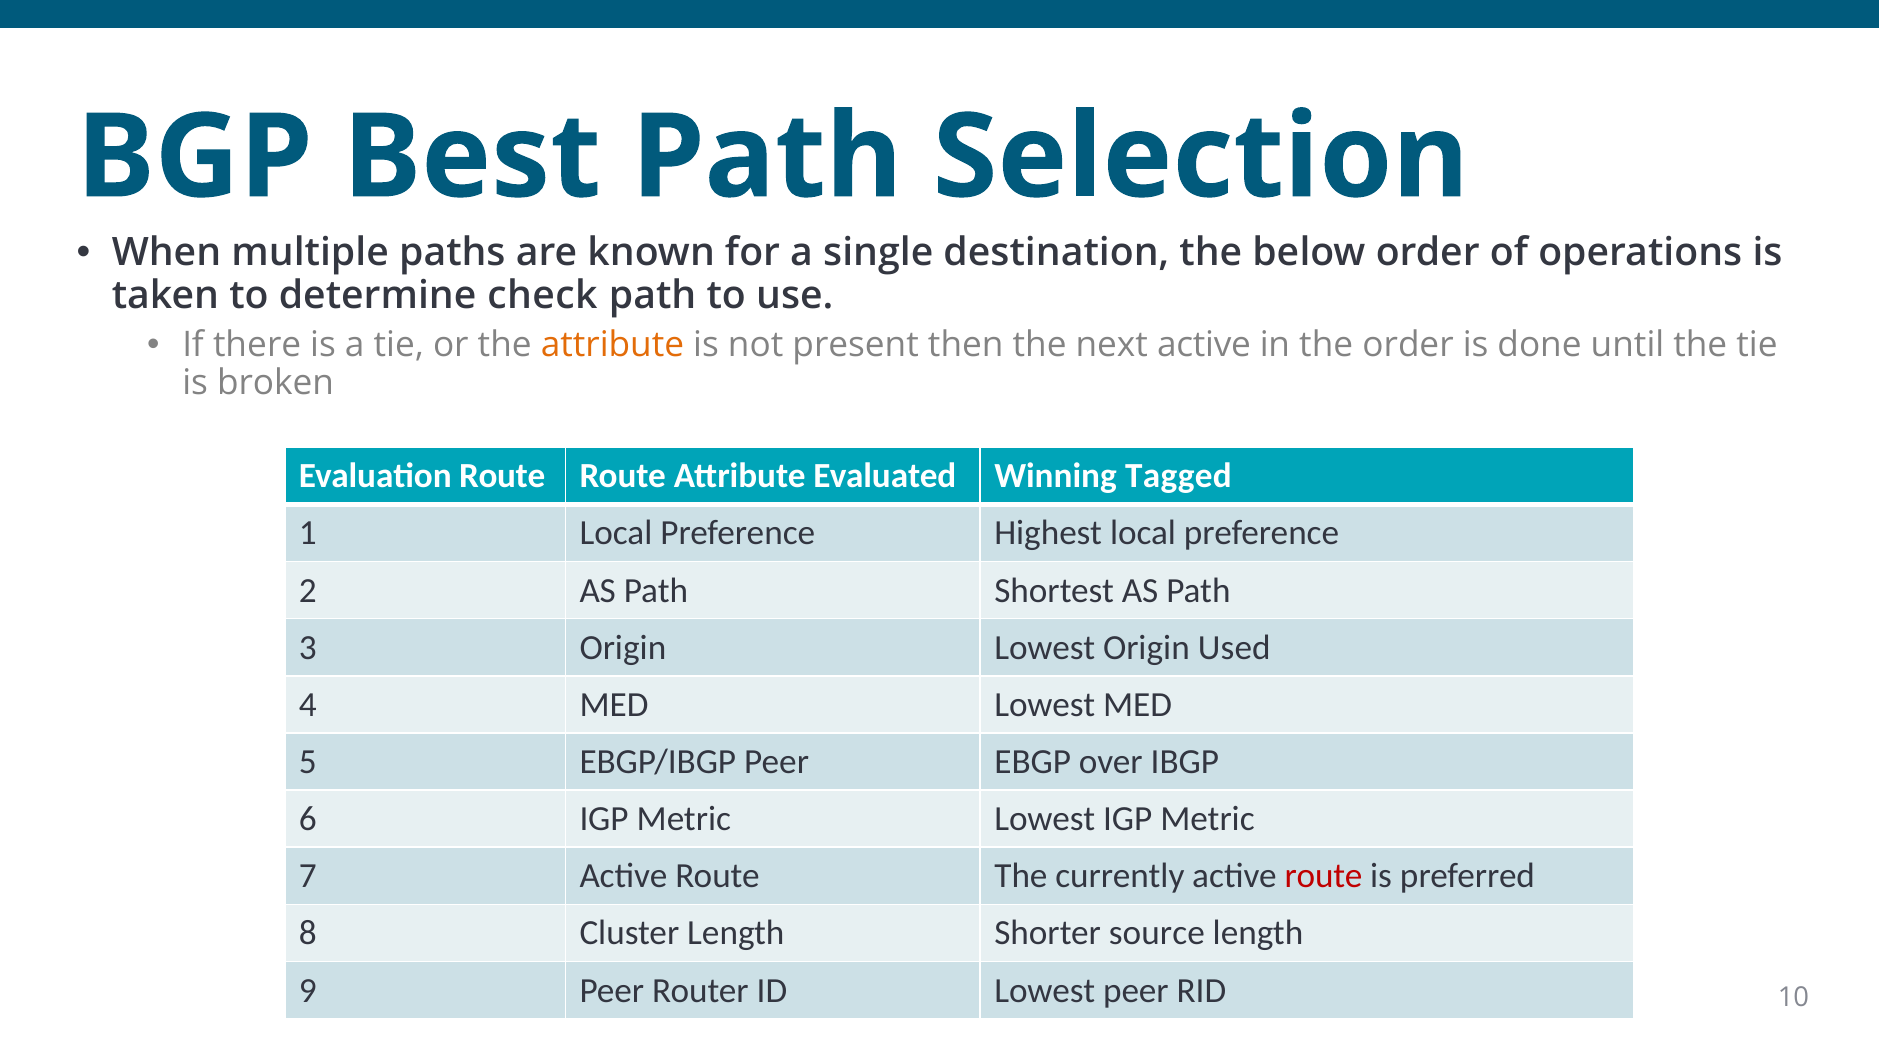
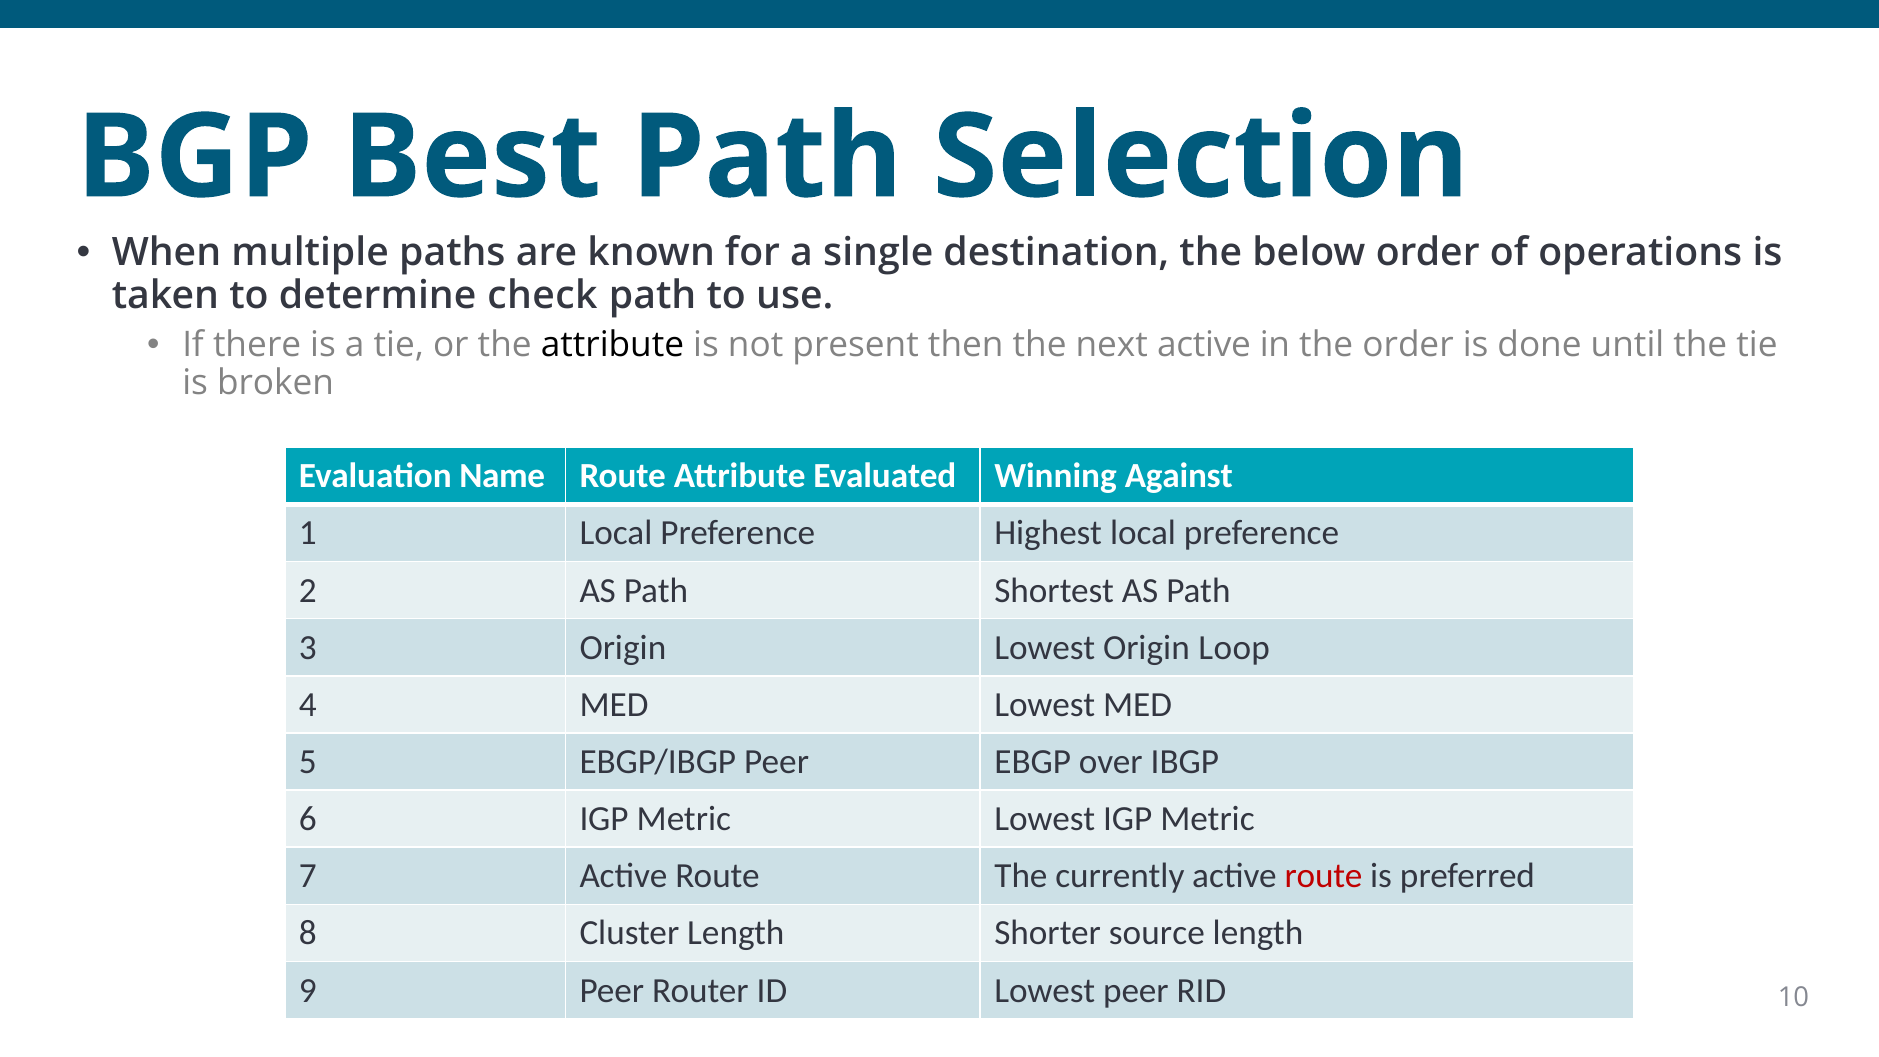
attribute at (612, 345) colour: orange -> black
Evaluation Route: Route -> Name
Tagged: Tagged -> Against
Used: Used -> Loop
